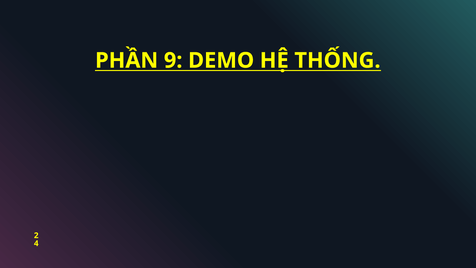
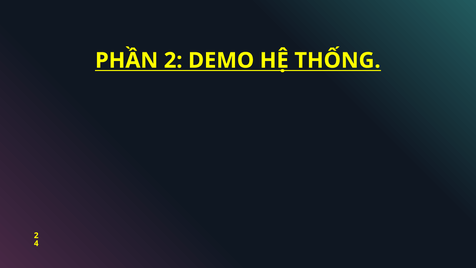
PHẦN 9: 9 -> 2
